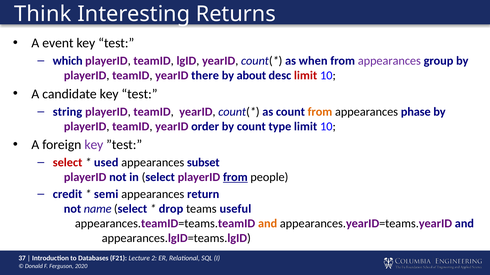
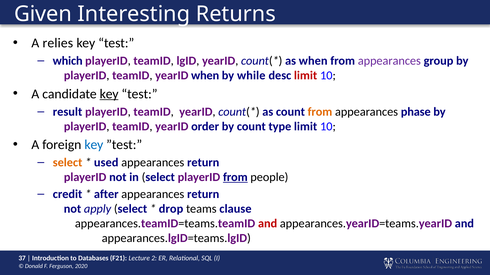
Think: Think -> Given
event: event -> relies
yearID there: there -> when
about: about -> while
key at (109, 94) underline: none -> present
string: string -> result
key at (94, 145) colour: purple -> blue
select at (68, 163) colour: red -> orange
subset at (203, 163): subset -> return
semi: semi -> after
name: name -> apply
useful: useful -> clause
and at (268, 224) colour: orange -> red
